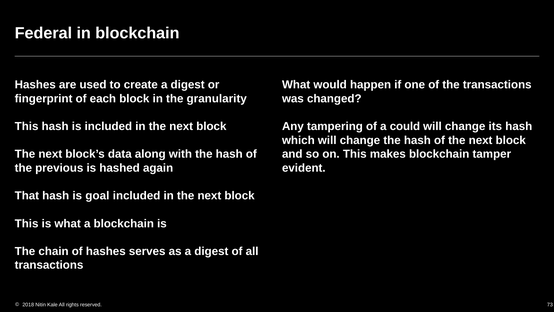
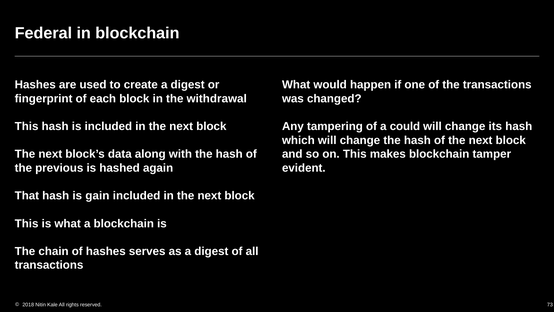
granularity: granularity -> withdrawal
goal: goal -> gain
